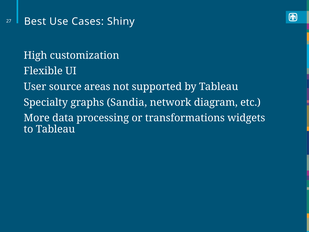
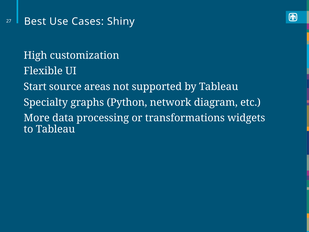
User: User -> Start
Sandia: Sandia -> Python
